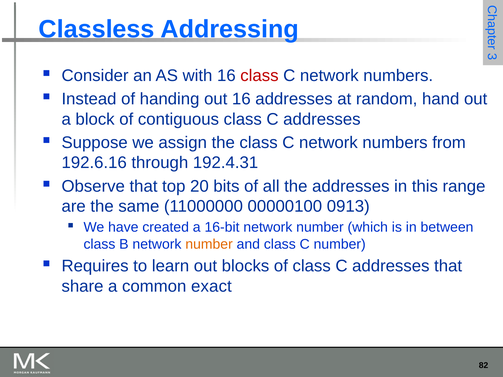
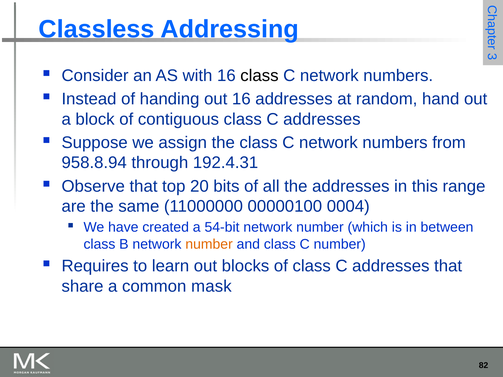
class at (259, 76) colour: red -> black
192.6.16: 192.6.16 -> 958.8.94
0913: 0913 -> 0004
16-bit: 16-bit -> 54-bit
exact: exact -> mask
